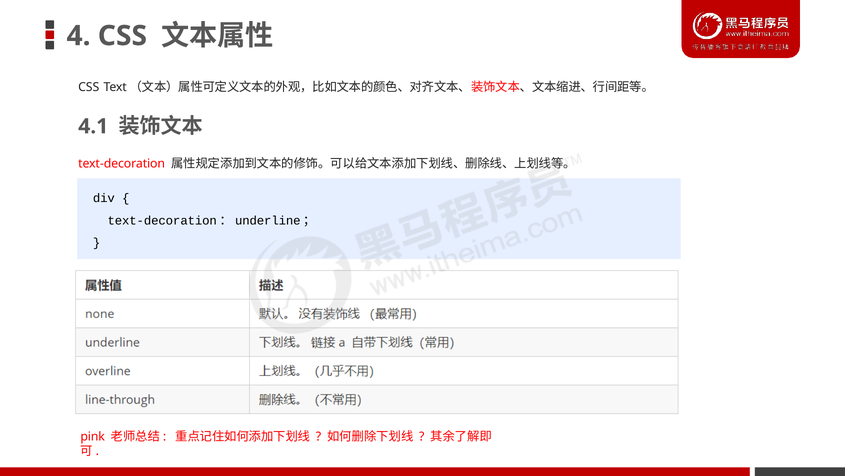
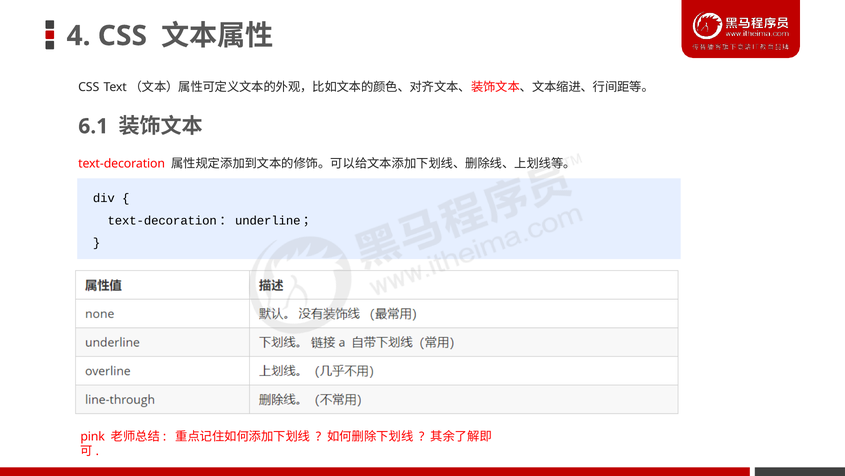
4.1: 4.1 -> 6.1
